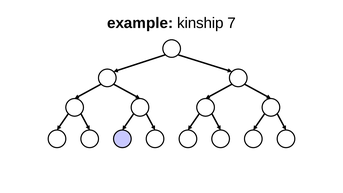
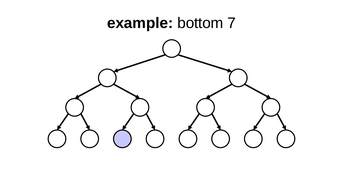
kinship: kinship -> bottom
